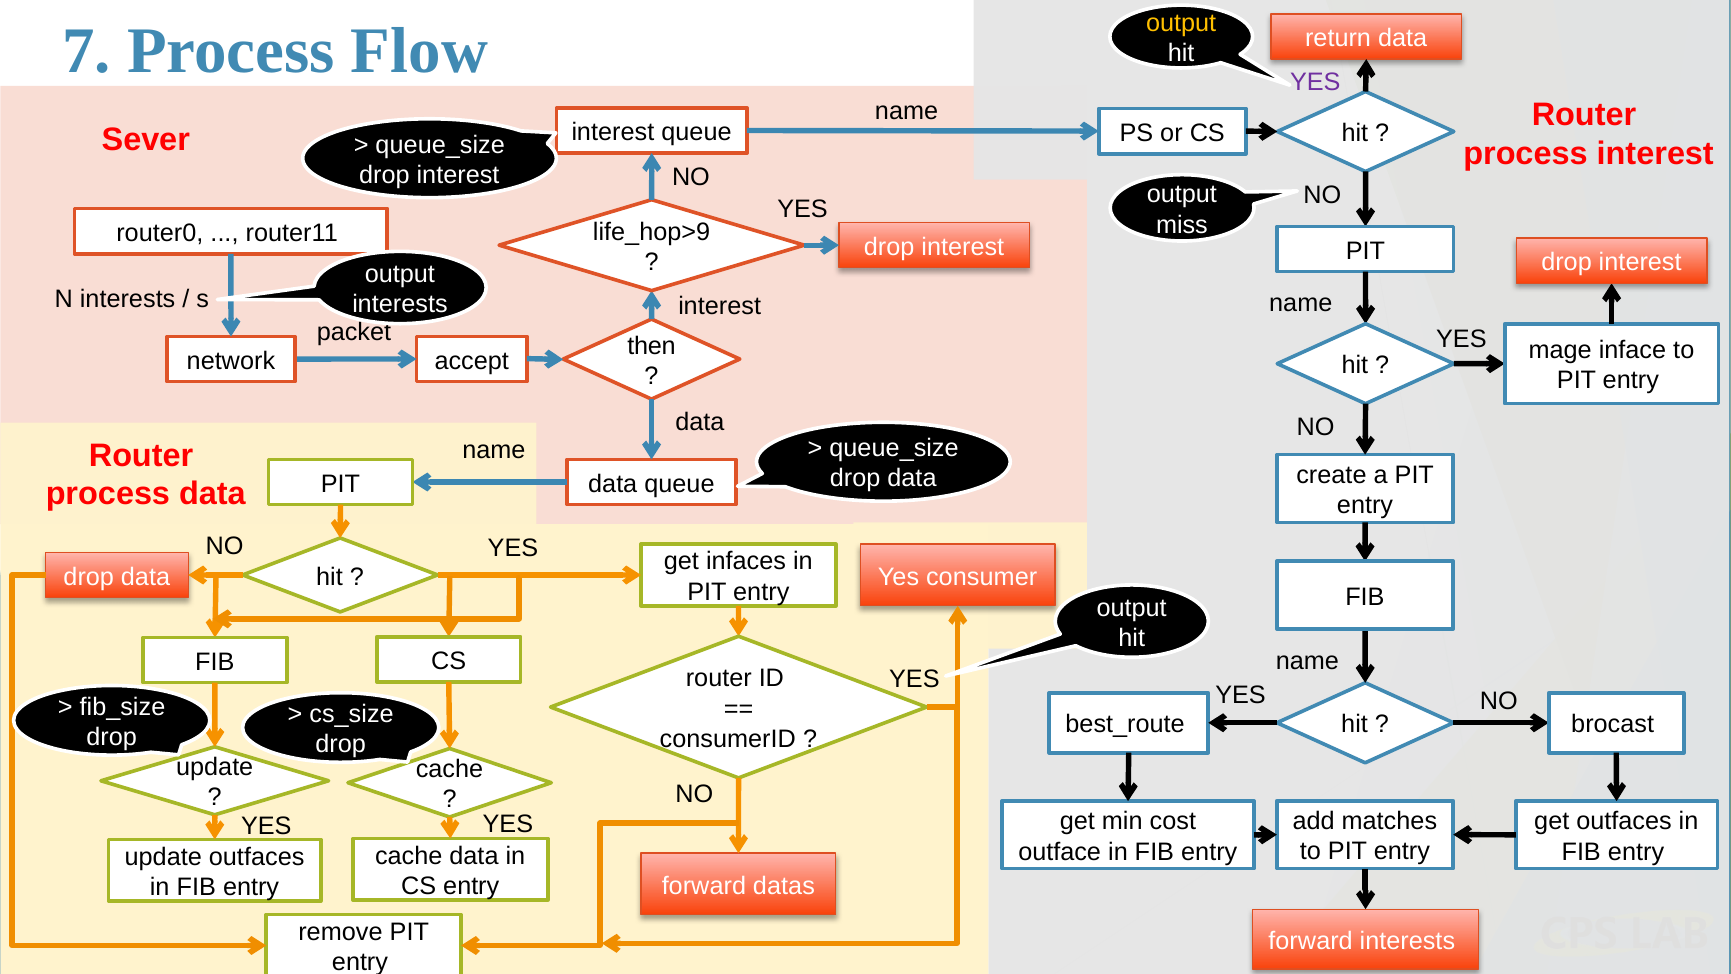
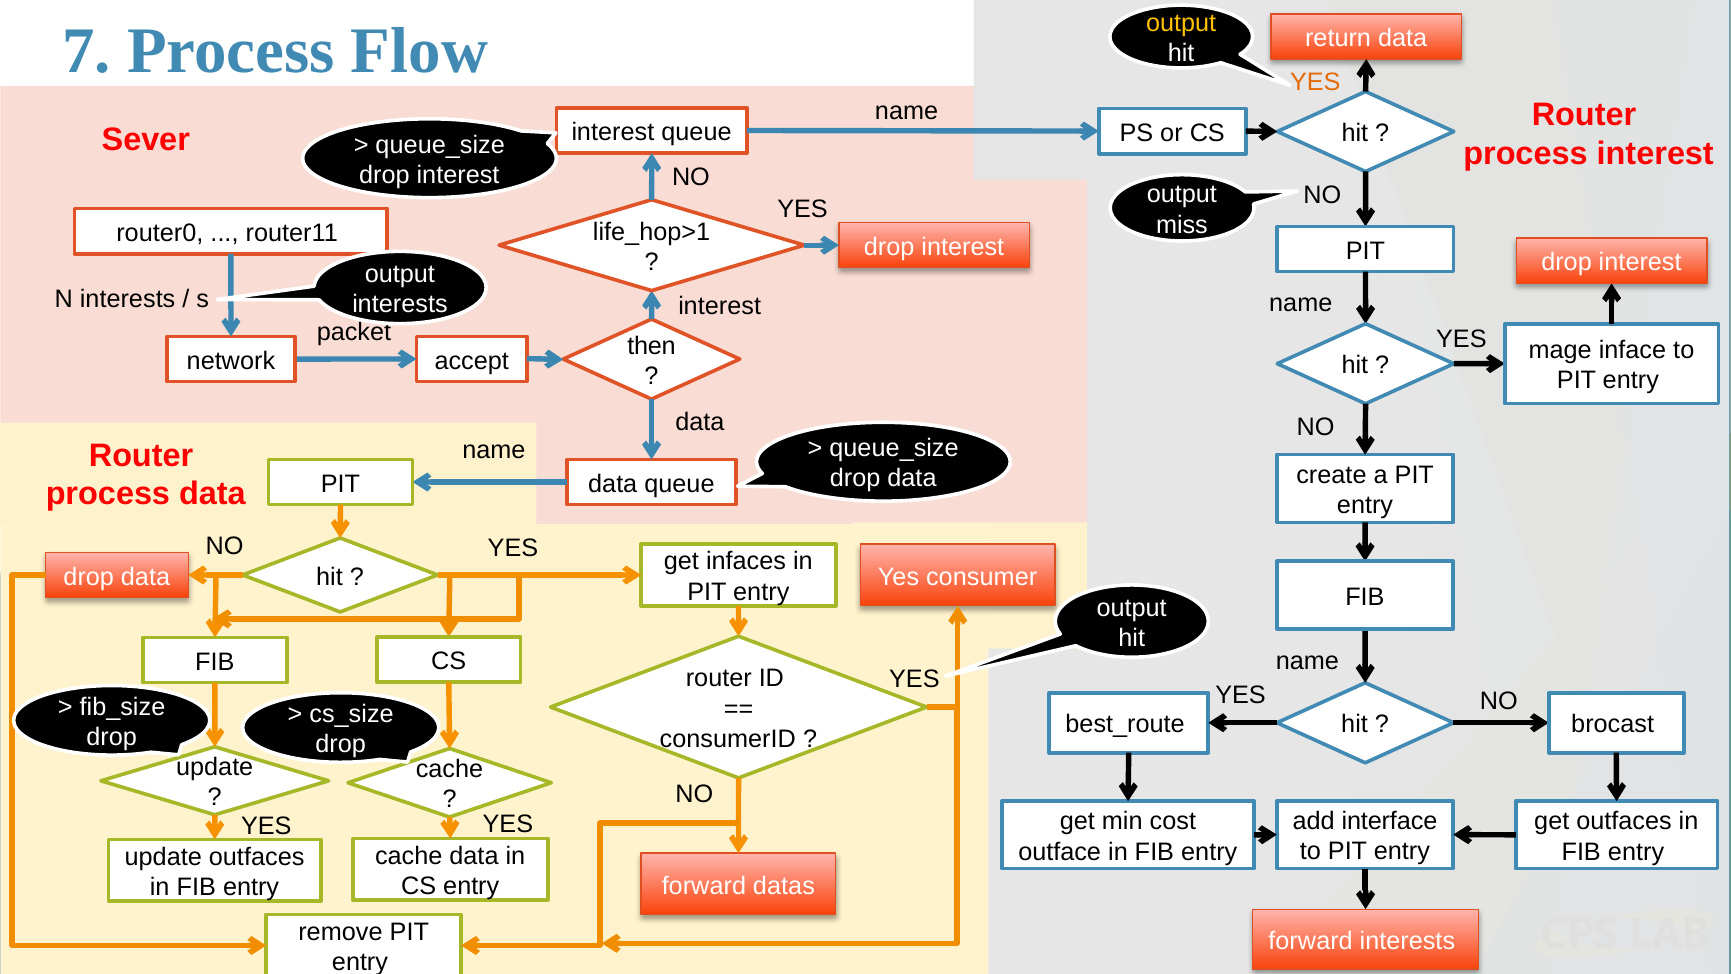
YES at (1315, 82) colour: purple -> orange
life_hop>9: life_hop>9 -> life_hop>1
matches: matches -> interface
